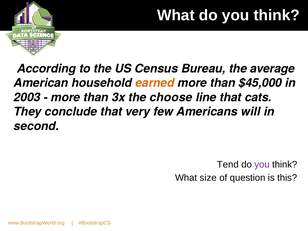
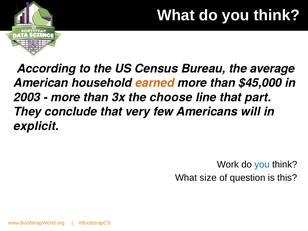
cats: cats -> part
second: second -> explicit
Tend: Tend -> Work
you at (262, 165) colour: purple -> blue
